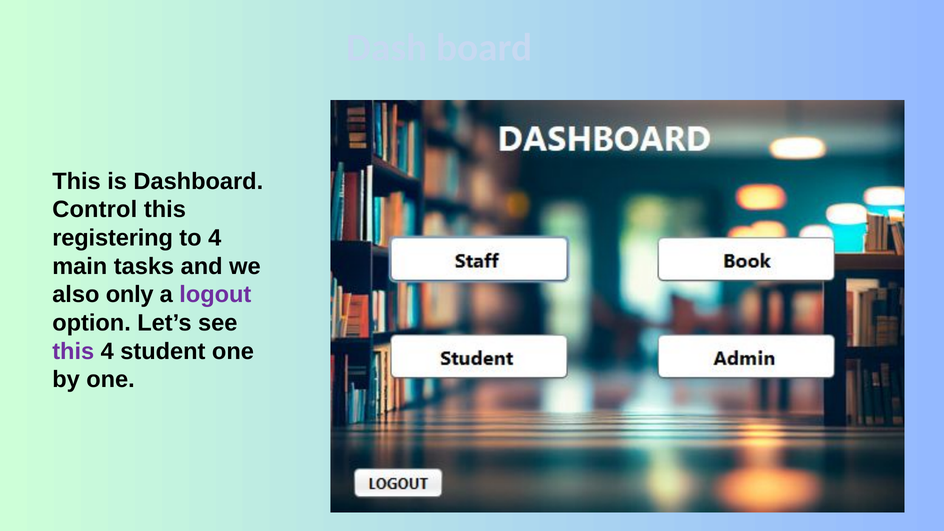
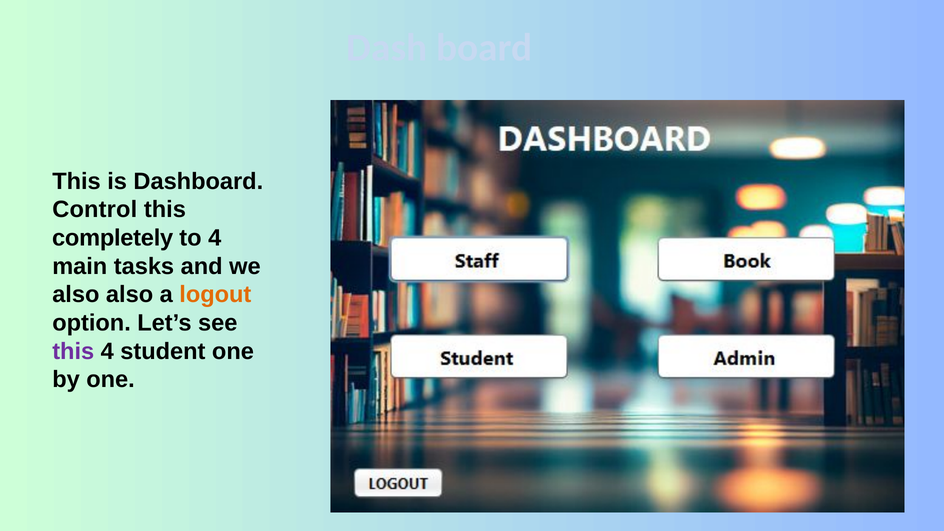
registering: registering -> completely
also only: only -> also
logout colour: purple -> orange
